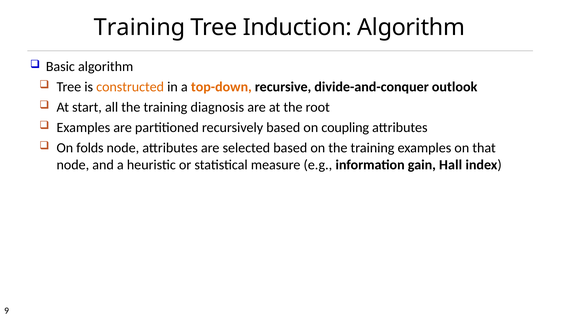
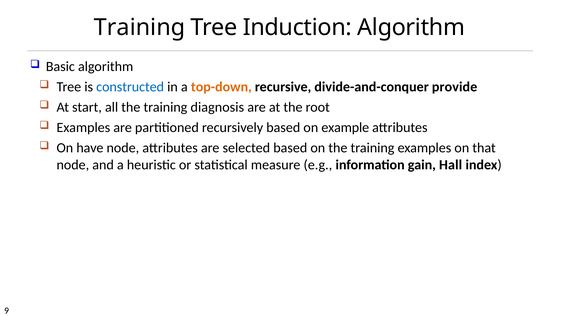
constructed colour: orange -> blue
outlook: outlook -> provide
coupling: coupling -> example
folds: folds -> have
